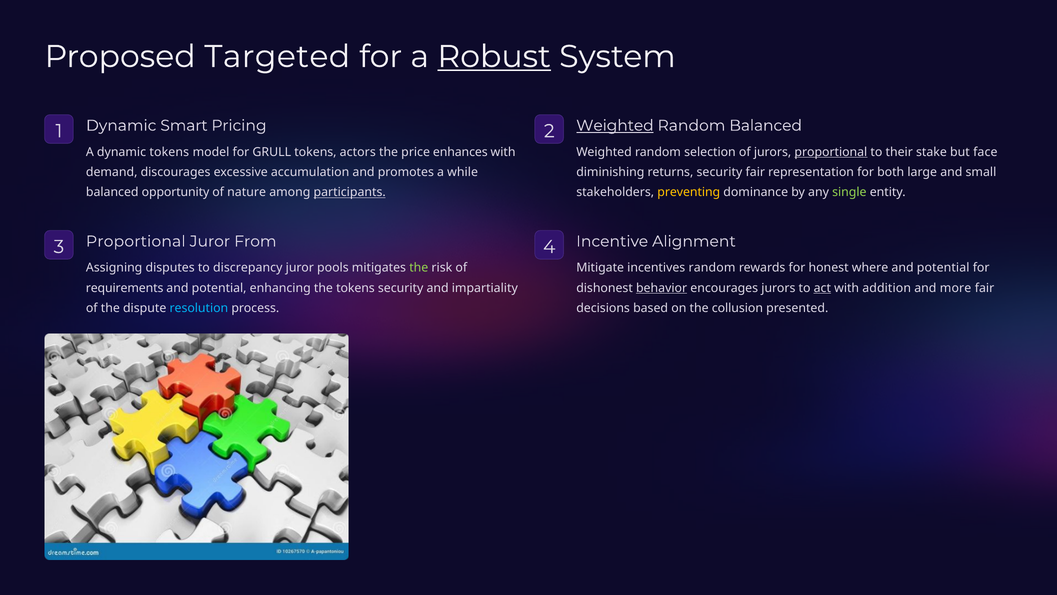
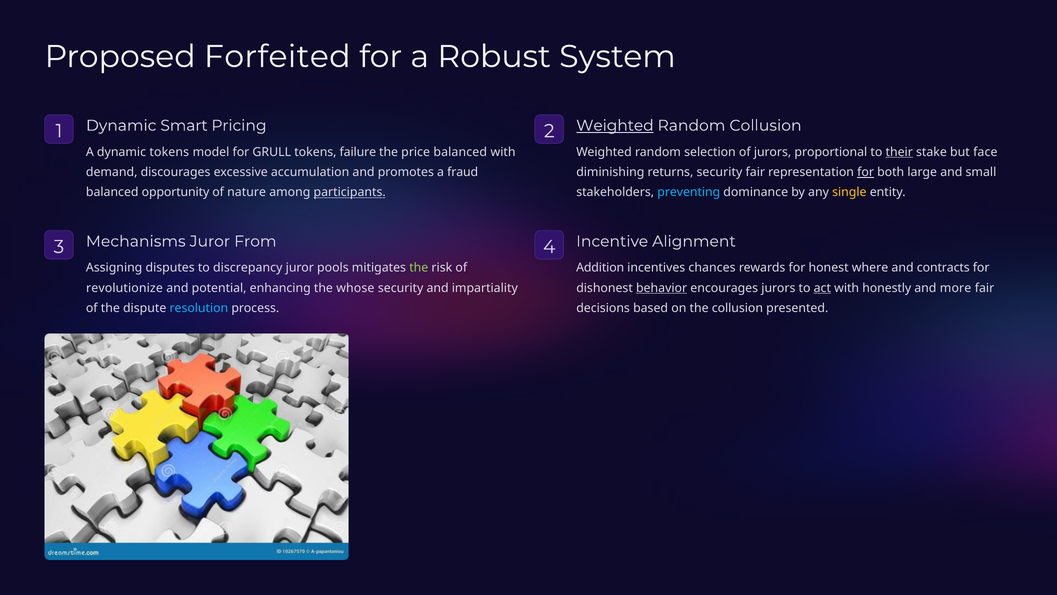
Targeted: Targeted -> Forfeited
Robust underline: present -> none
Random Balanced: Balanced -> Collusion
actors: actors -> failure
price enhances: enhances -> balanced
proportional at (831, 152) underline: present -> none
their underline: none -> present
while: while -> fraud
for at (866, 172) underline: none -> present
preventing colour: yellow -> light blue
single colour: light green -> yellow
3 Proportional: Proportional -> Mechanisms
Mitigate: Mitigate -> Addition
incentives random: random -> chances
potential at (943, 268): potential -> contracts
requirements: requirements -> revolutionize
the tokens: tokens -> whose
addition: addition -> honestly
